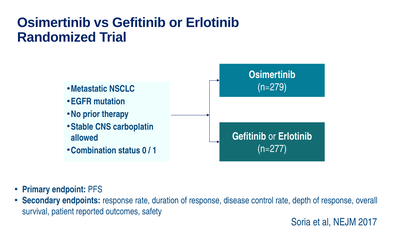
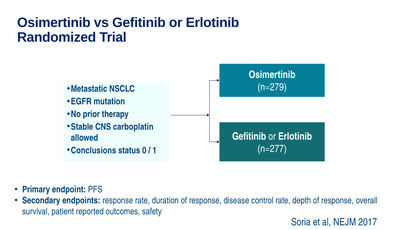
Combination: Combination -> Conclusions
